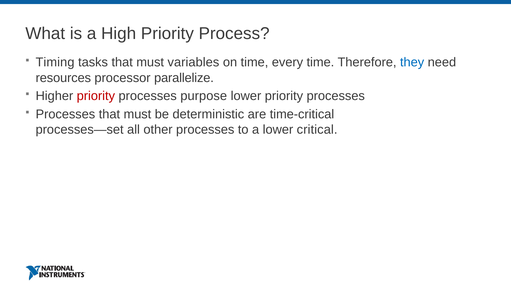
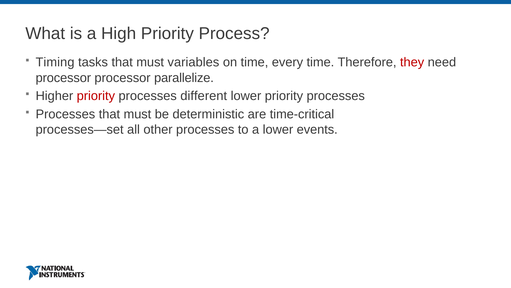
they colour: blue -> red
resources at (63, 78): resources -> processor
purpose: purpose -> different
critical: critical -> events
